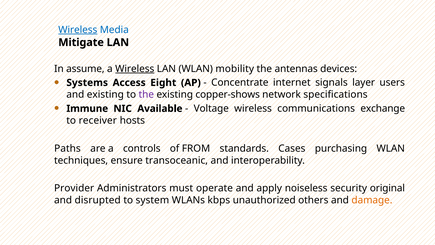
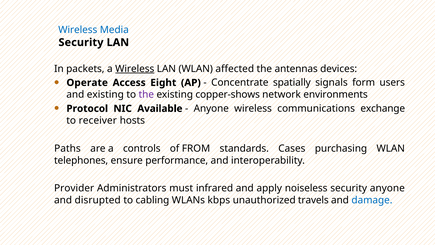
Wireless at (78, 30) underline: present -> none
Mitigate at (81, 42): Mitigate -> Security
assume: assume -> packets
mobility: mobility -> affected
Systems: Systems -> Operate
internet: internet -> spatially
layer: layer -> form
specifications: specifications -> environments
Immune: Immune -> Protocol
Voltage at (211, 108): Voltage -> Anyone
techniques: techniques -> telephones
transoceanic: transoceanic -> performance
operate: operate -> infrared
security original: original -> anyone
system: system -> cabling
others: others -> travels
damage colour: orange -> blue
